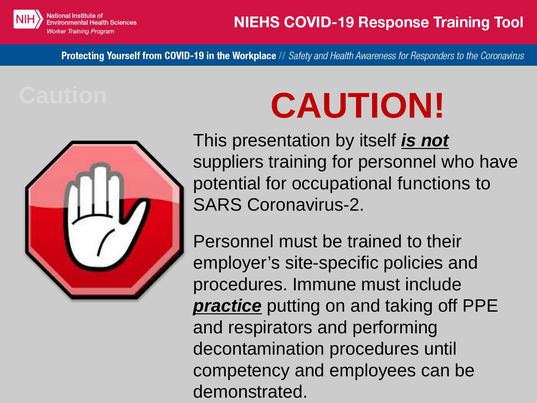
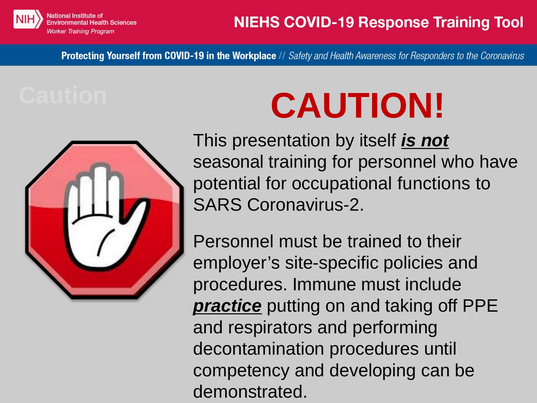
suppliers: suppliers -> seasonal
employees: employees -> developing
